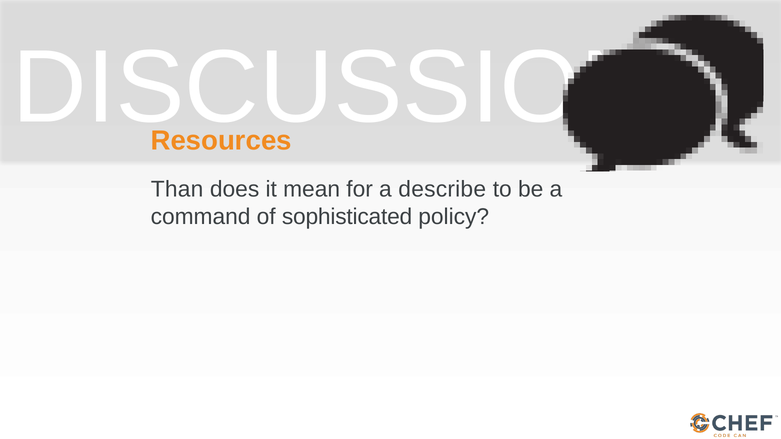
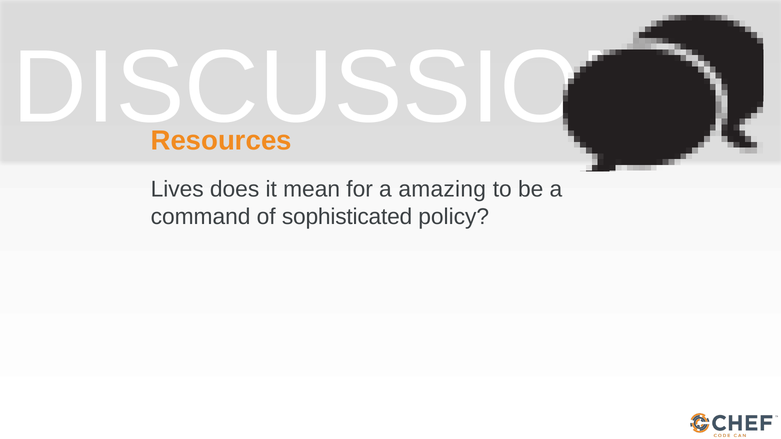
Than: Than -> Lives
describe: describe -> amazing
